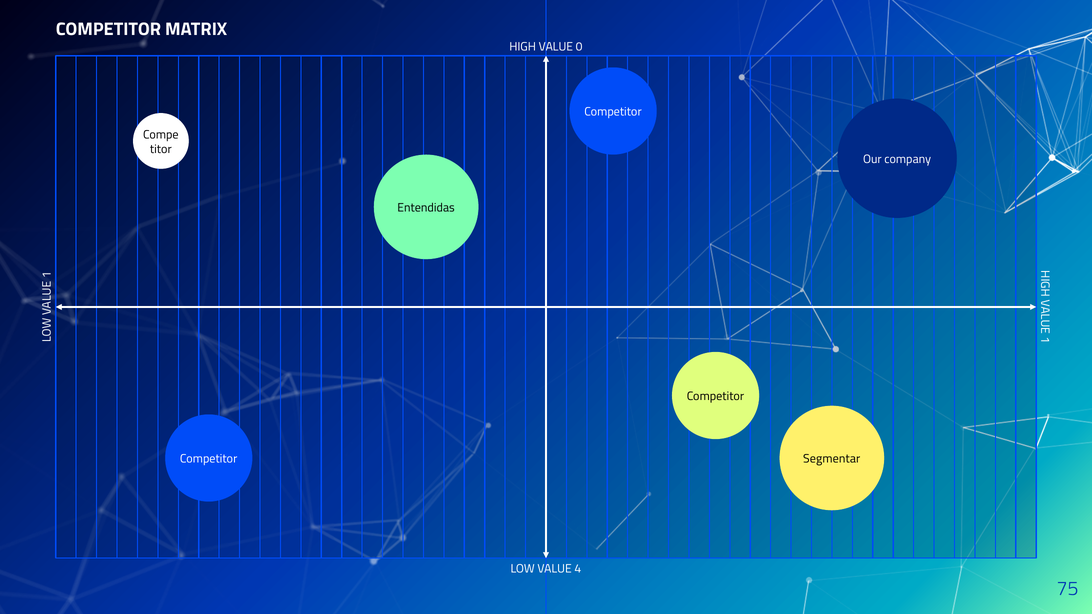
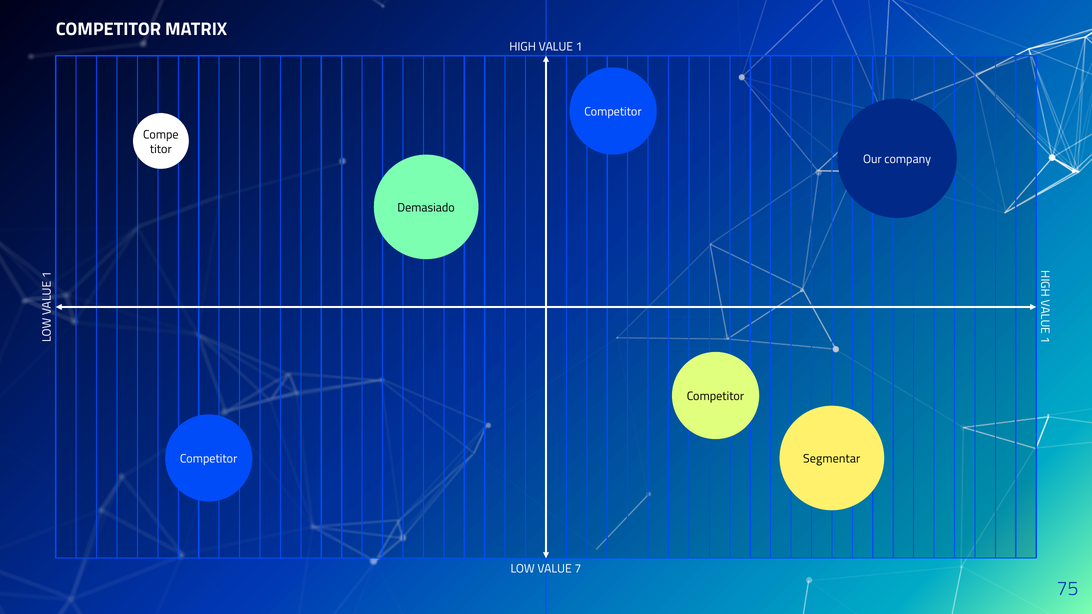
VALUE 0: 0 -> 1
Entendidas: Entendidas -> Demasiado
4: 4 -> 7
